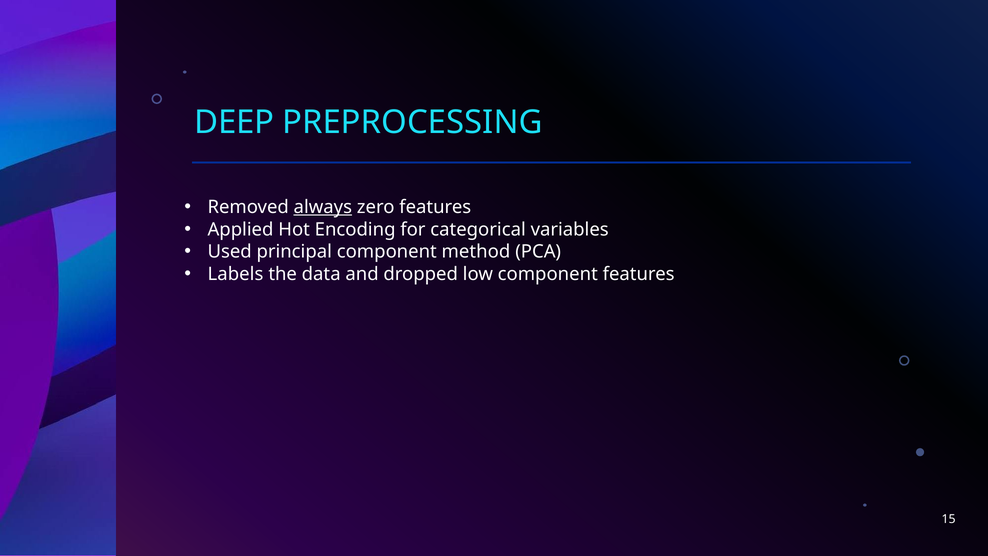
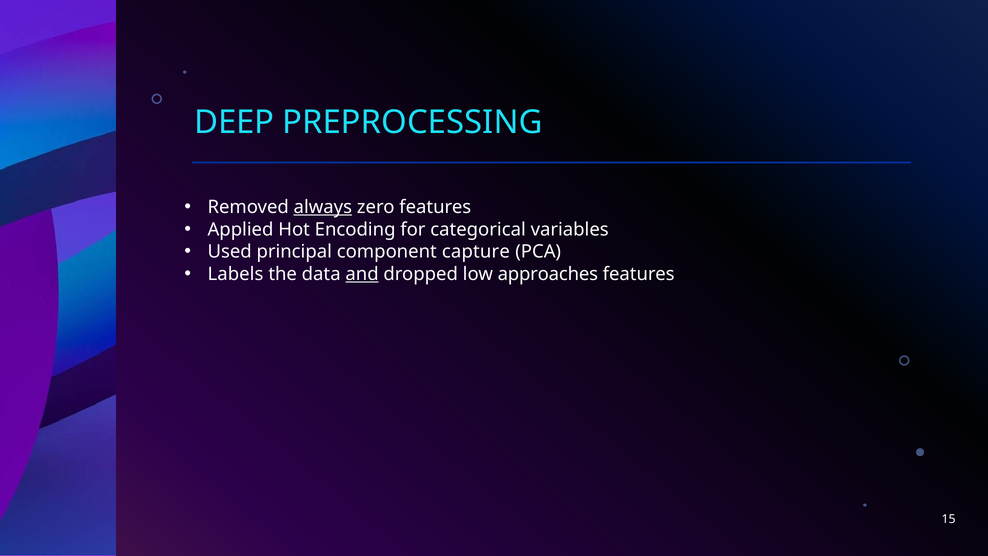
method: method -> capture
and underline: none -> present
low component: component -> approaches
